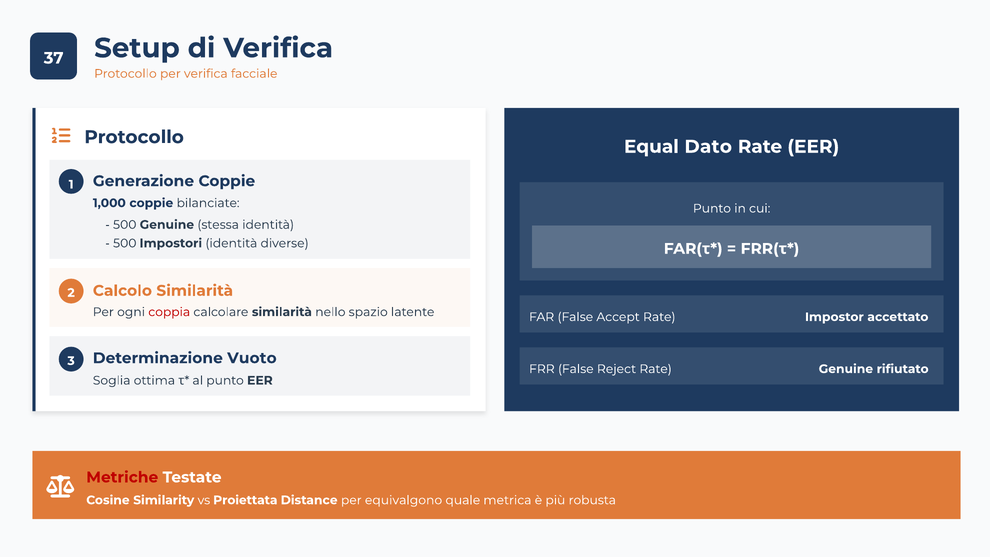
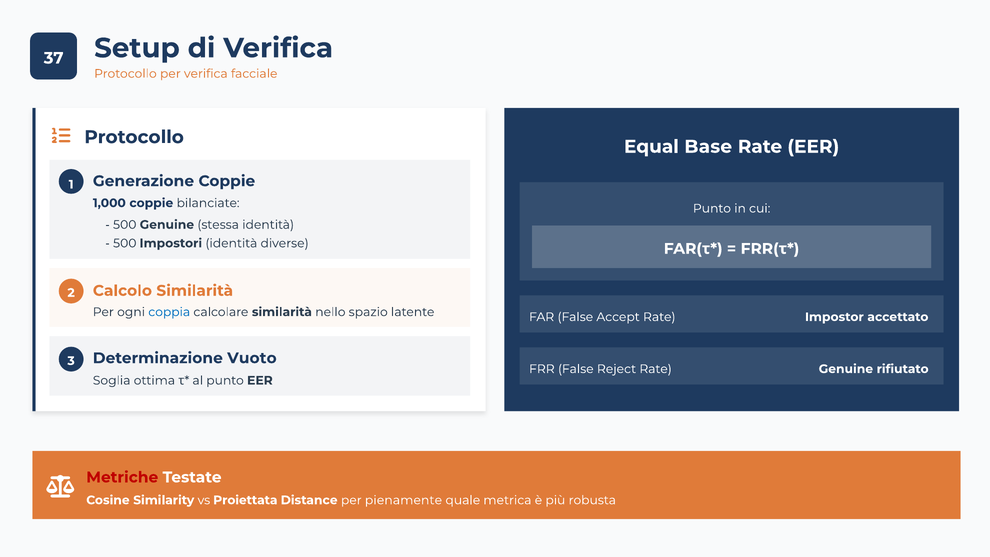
Dato: Dato -> Base
coppia colour: red -> blue
equivalgono: equivalgono -> pienamente
